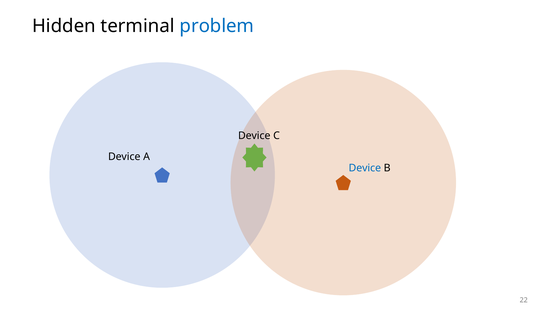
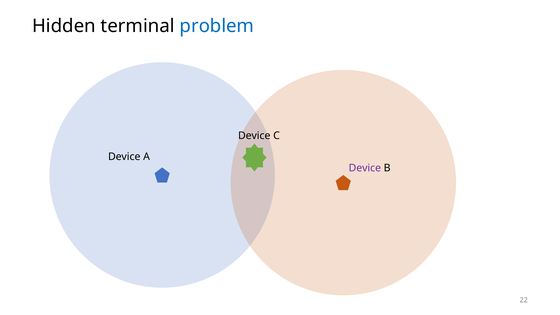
Device at (365, 168) colour: blue -> purple
